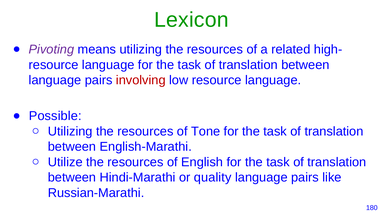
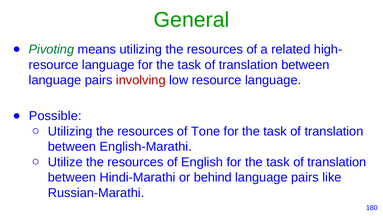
Lexicon: Lexicon -> General
Pivoting colour: purple -> green
quality: quality -> behind
